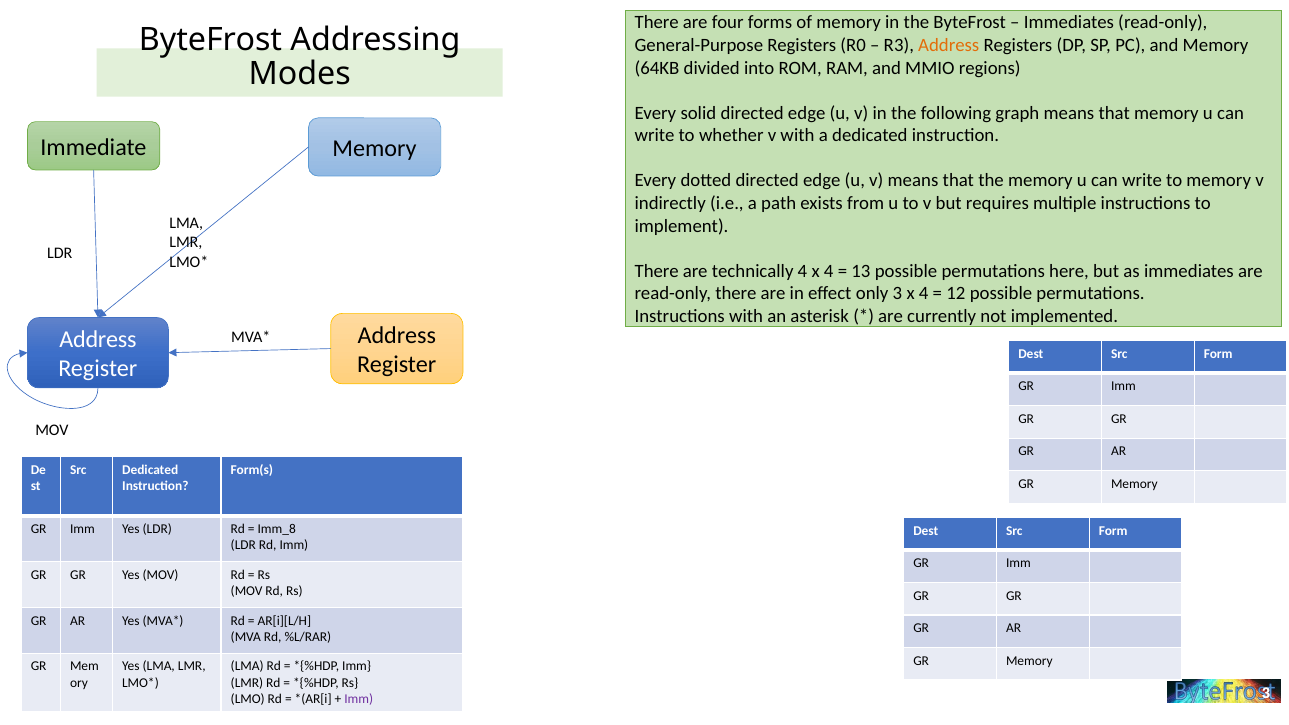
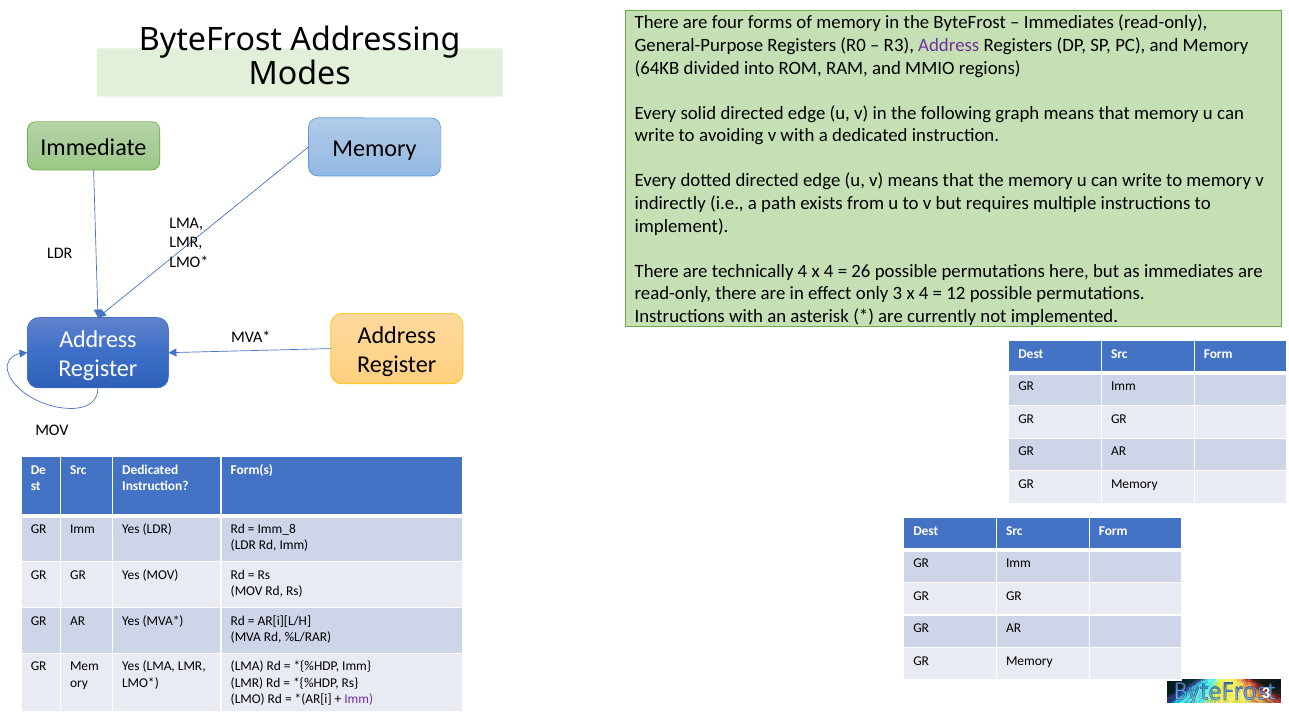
Address at (949, 45) colour: orange -> purple
whether: whether -> avoiding
13: 13 -> 26
